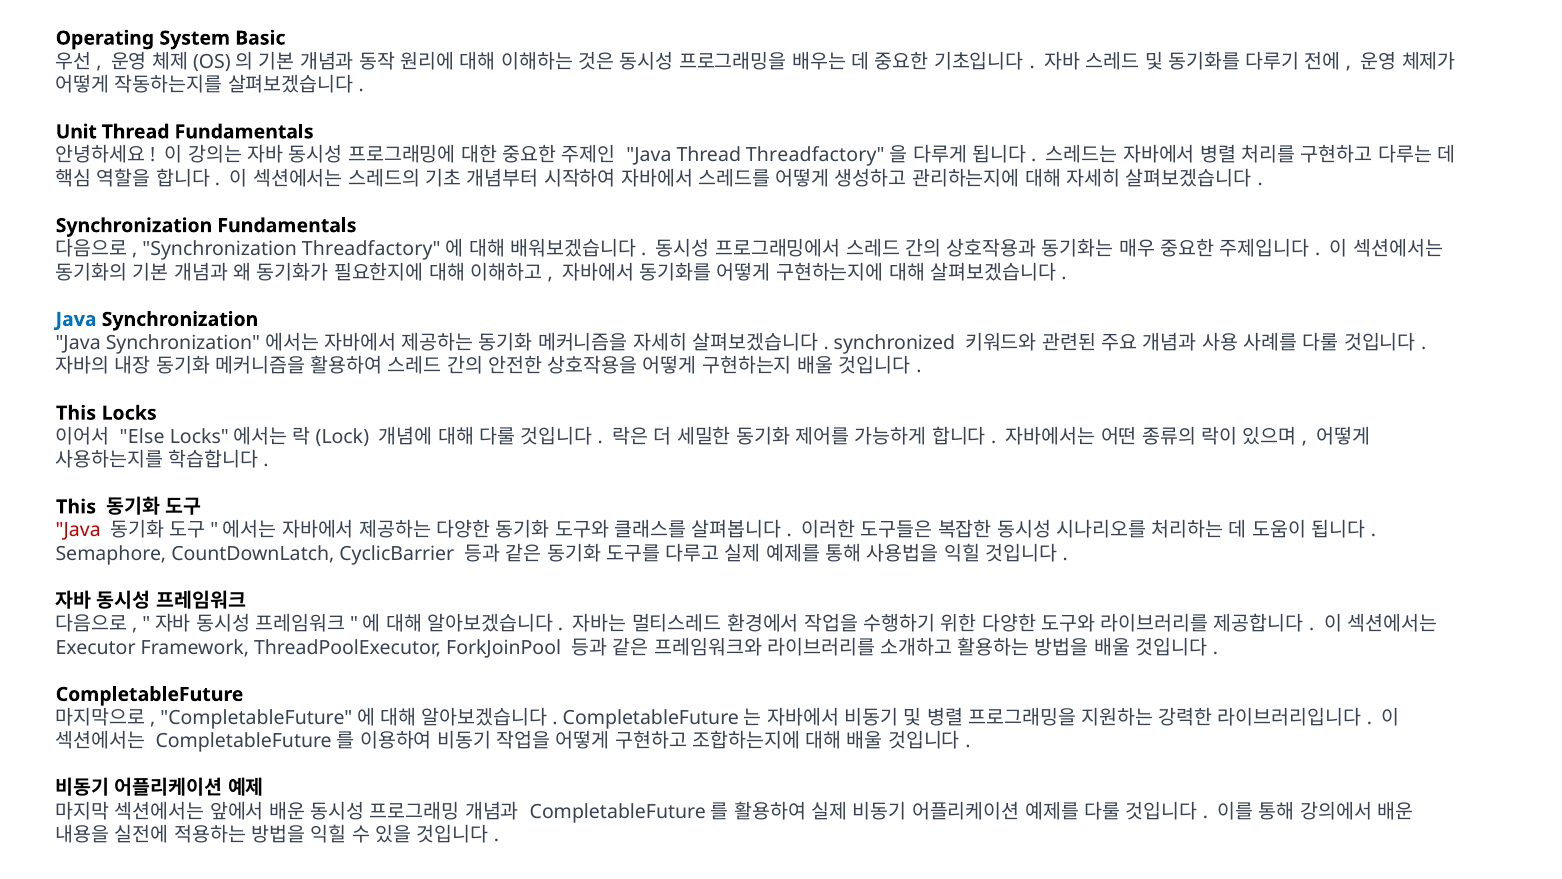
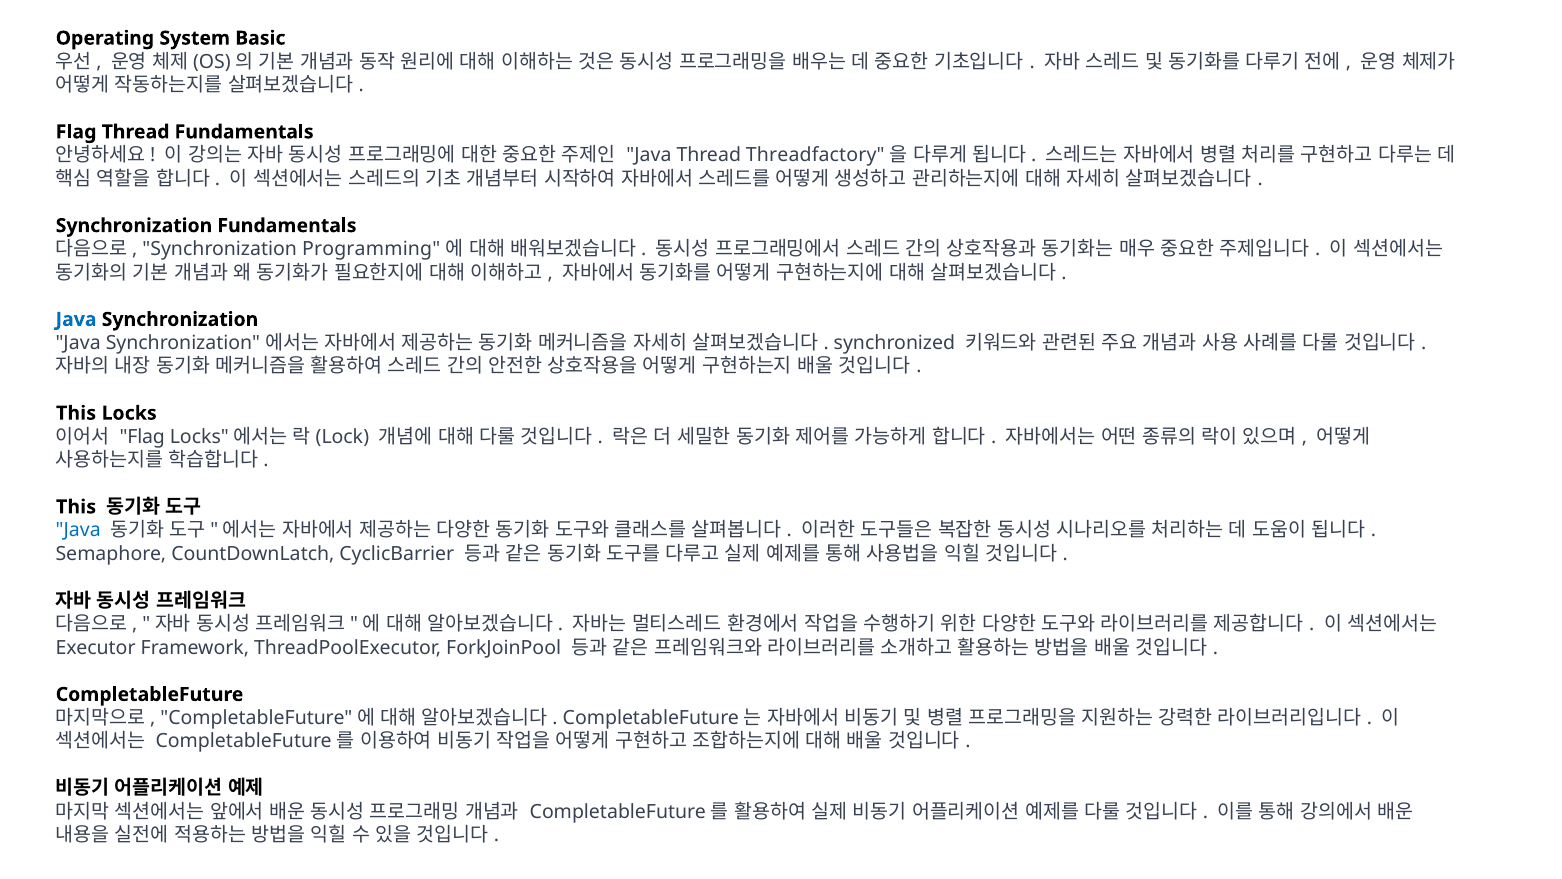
Unit at (76, 132): Unit -> Flag
Synchronization Threadfactory: Threadfactory -> Programming
Else at (142, 436): Else -> Flag
Java at (78, 530) colour: red -> blue
